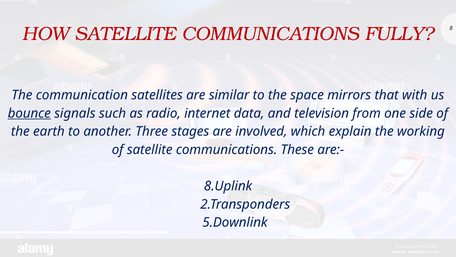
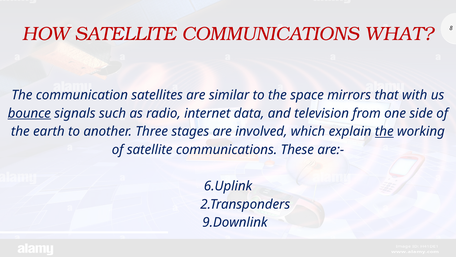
FULLY: FULLY -> WHAT
the at (384, 131) underline: none -> present
8.Uplink: 8.Uplink -> 6.Uplink
5.Downlink: 5.Downlink -> 9.Downlink
